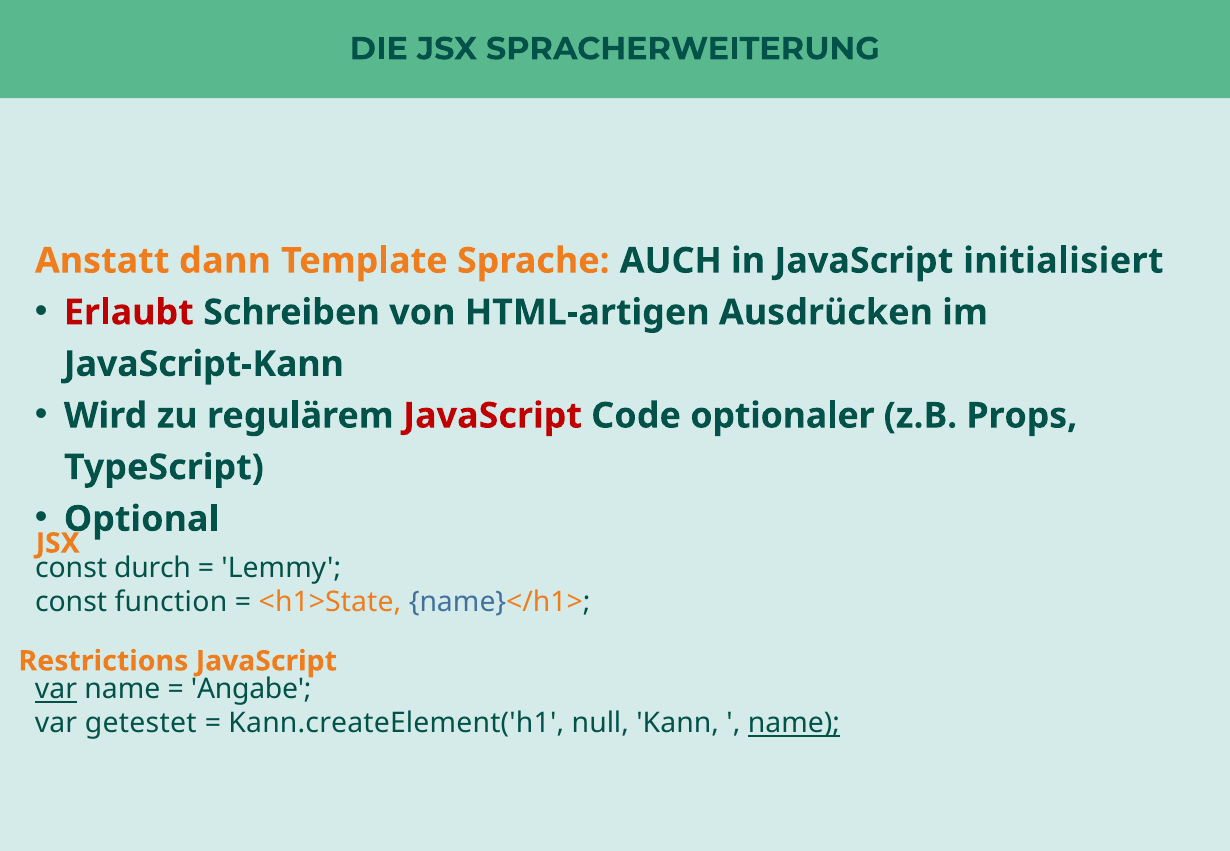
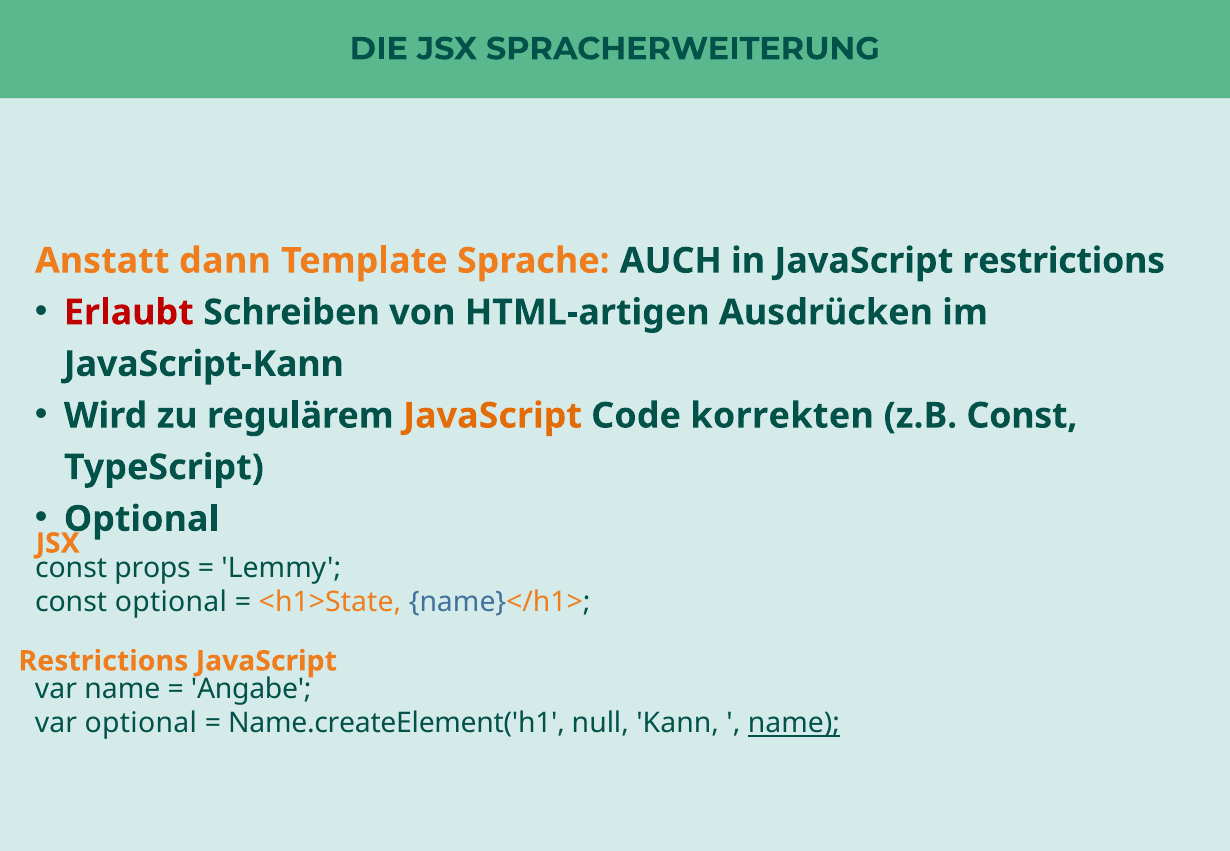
JavaScript initialisiert: initialisiert -> restrictions
JavaScript at (493, 416) colour: red -> orange
optionaler: optionaler -> korrekten
z.B Props: Props -> Const
durch: durch -> props
const function: function -> optional
var at (56, 690) underline: present -> none
var getestet: getestet -> optional
Kann.createElement('h1: Kann.createElement('h1 -> Name.createElement('h1
